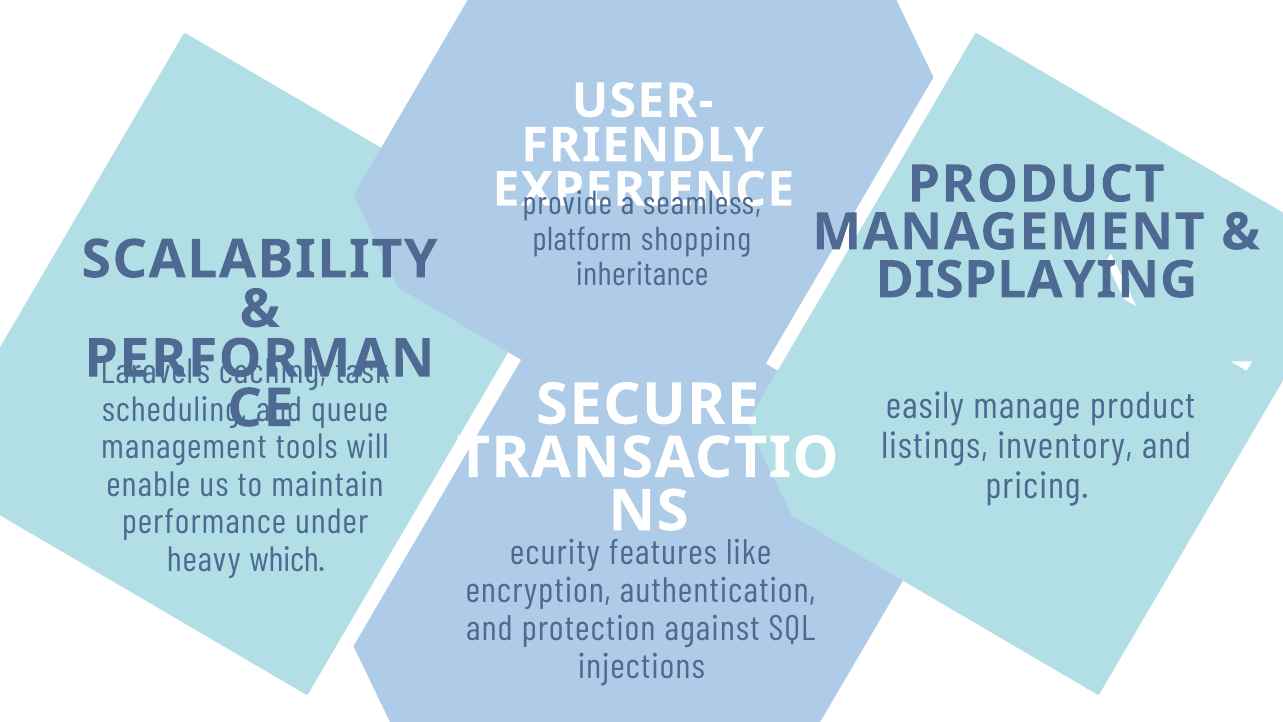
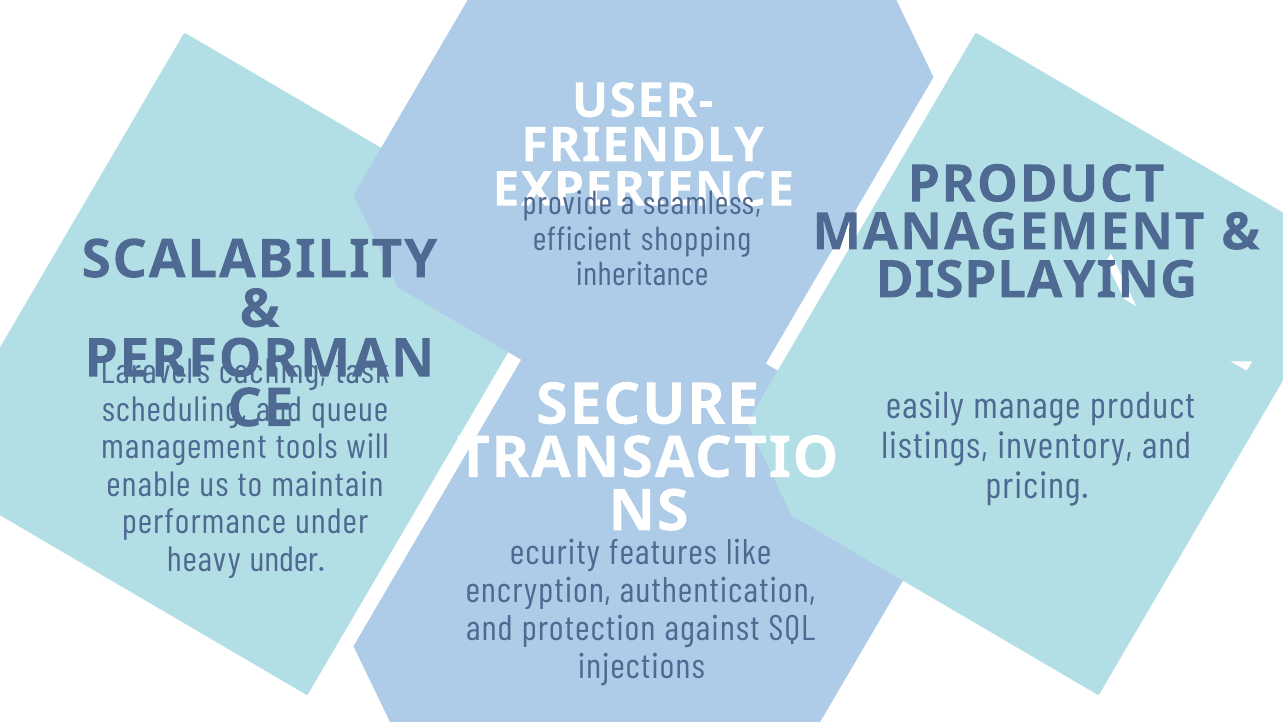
platform: platform -> efficient
heavy which: which -> under
